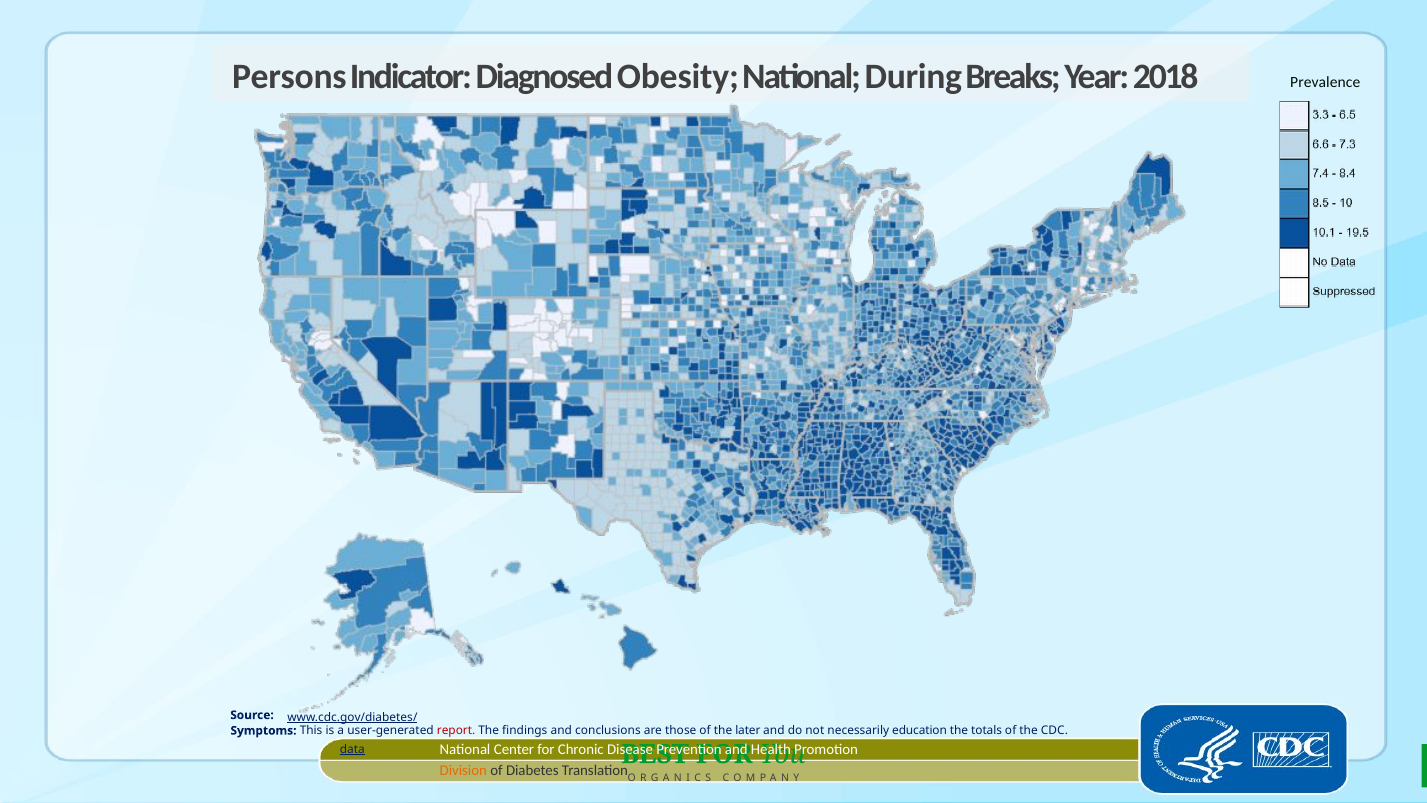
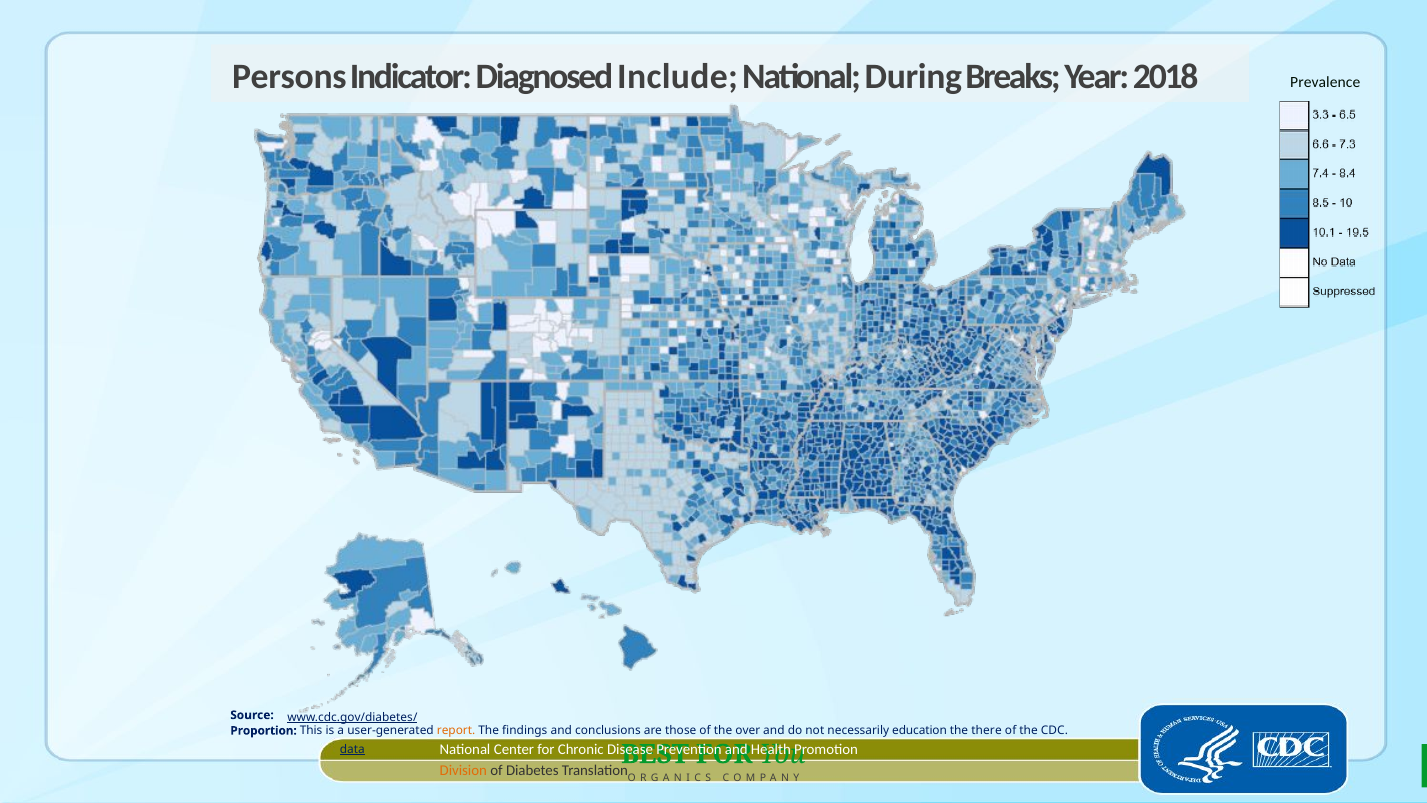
Obesity: Obesity -> Include
Symptoms: Symptoms -> Proportion
report colour: red -> orange
later: later -> over
totals: totals -> there
